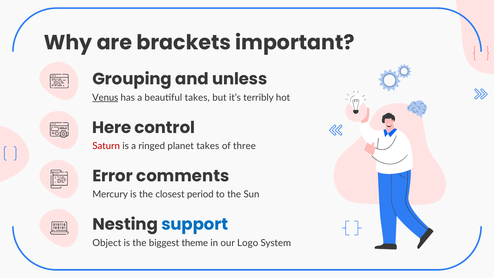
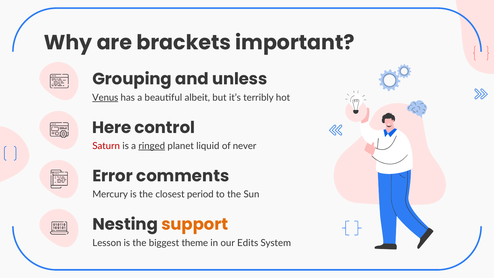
beautiful takes: takes -> albeit
ringed underline: none -> present
planet takes: takes -> liquid
three: three -> never
support colour: blue -> orange
Object: Object -> Lesson
Logo: Logo -> Edits
